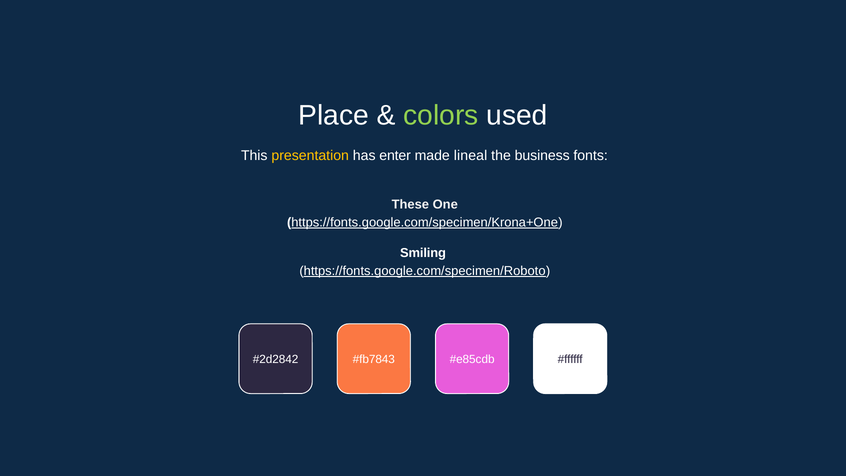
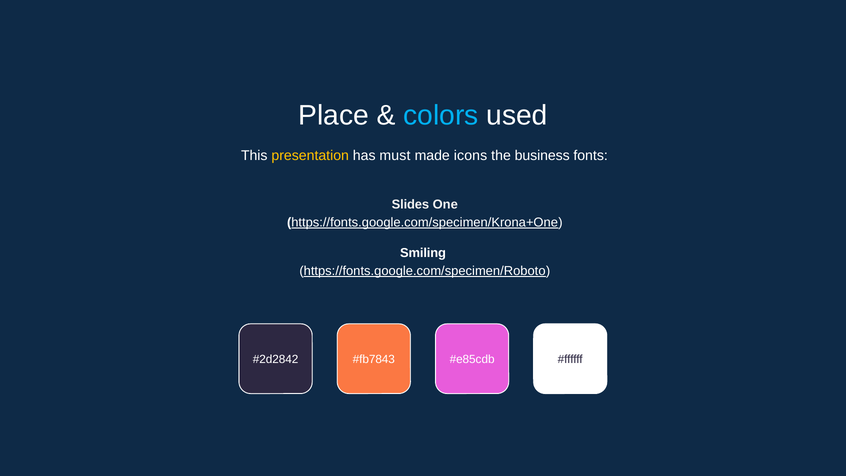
colors colour: light green -> light blue
enter: enter -> must
lineal: lineal -> icons
These: These -> Slides
